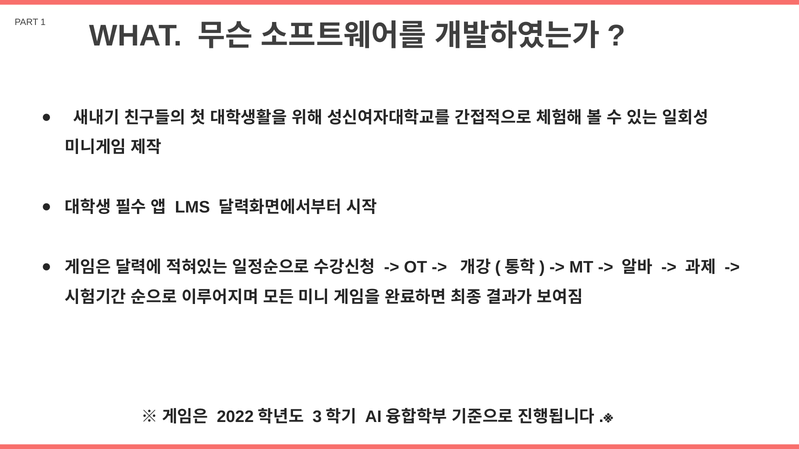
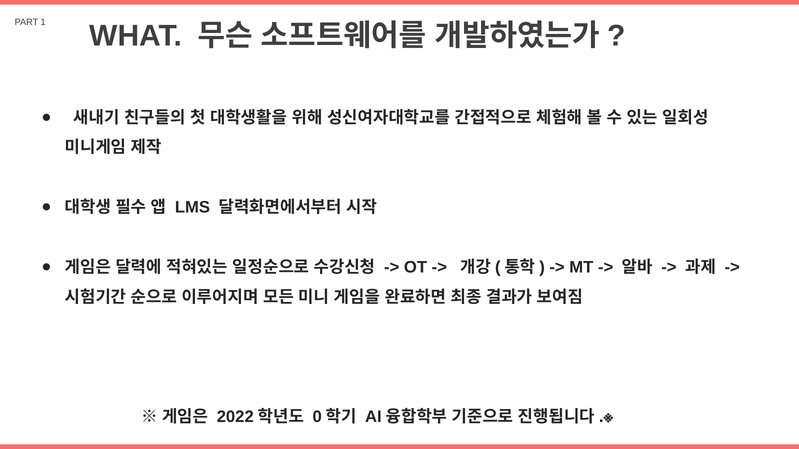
3: 3 -> 0
